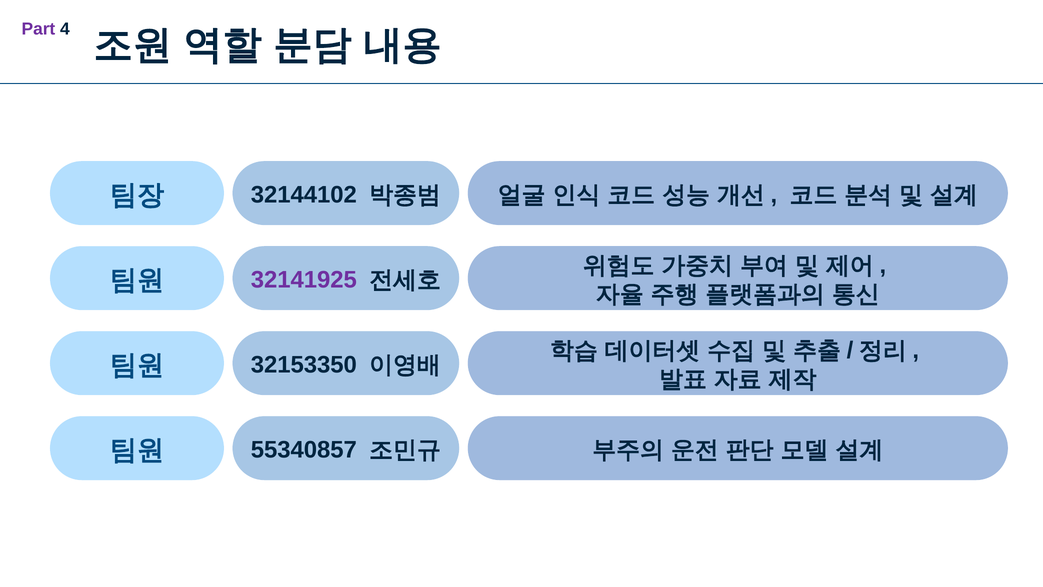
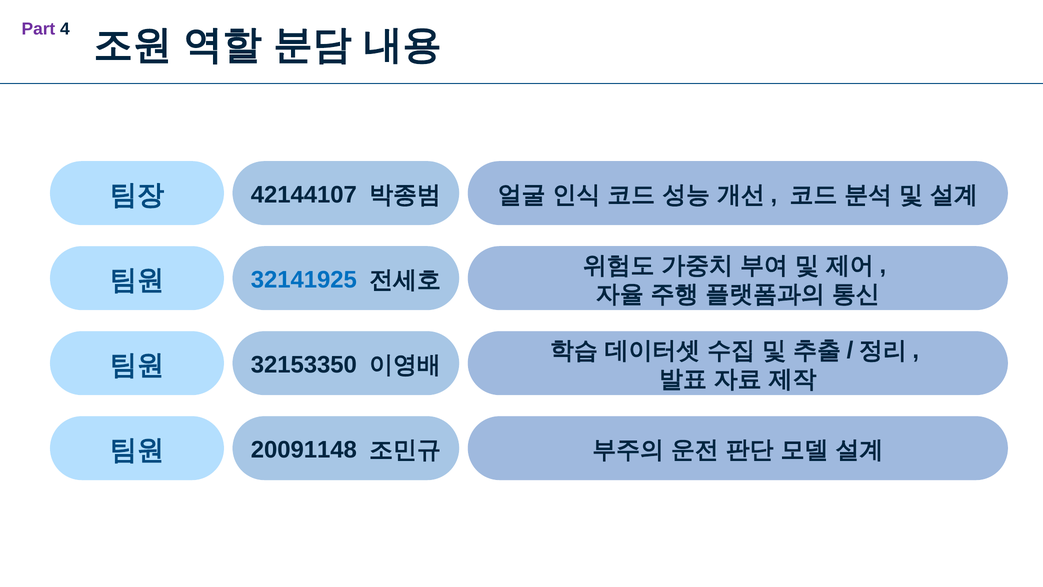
32144102: 32144102 -> 42144107
32141925 colour: purple -> blue
55340857: 55340857 -> 20091148
